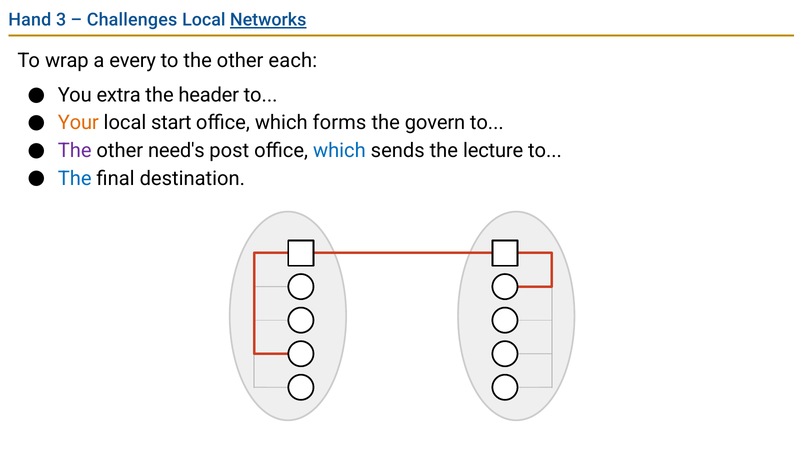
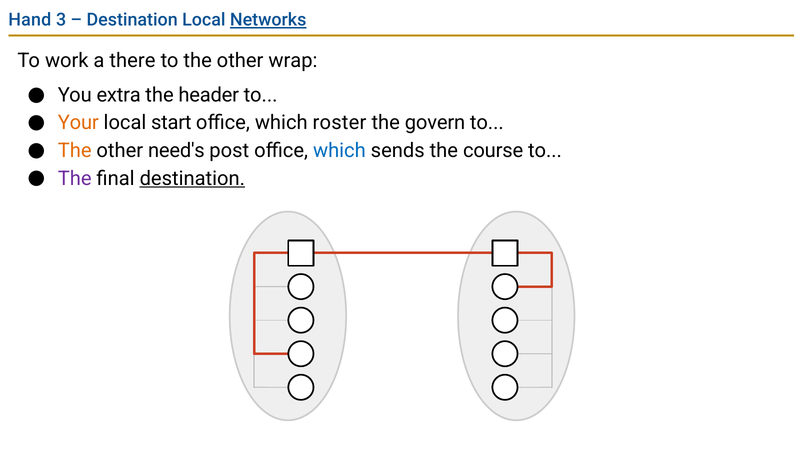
Challenges at (132, 20): Challenges -> Destination
wrap: wrap -> work
every: every -> there
each: each -> wrap
forms: forms -> roster
The at (75, 151) colour: purple -> orange
lecture: lecture -> course
The at (75, 179) colour: blue -> purple
destination at (192, 179) underline: none -> present
